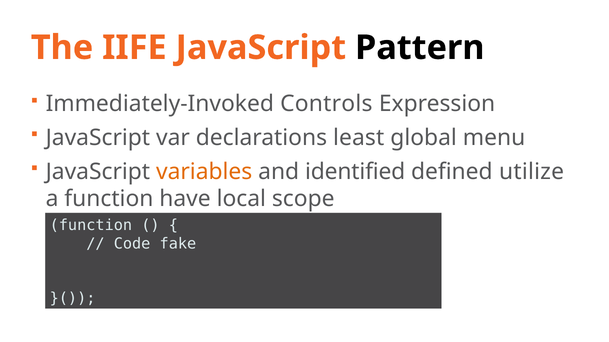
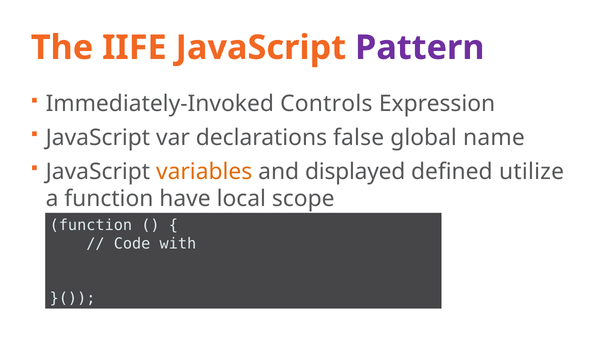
Pattern colour: black -> purple
least: least -> false
menu: menu -> name
identified: identified -> displayed
fake: fake -> with
